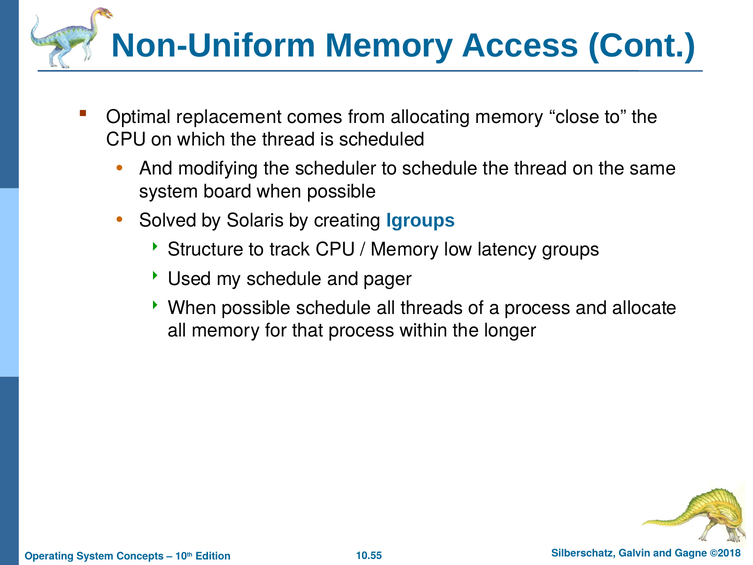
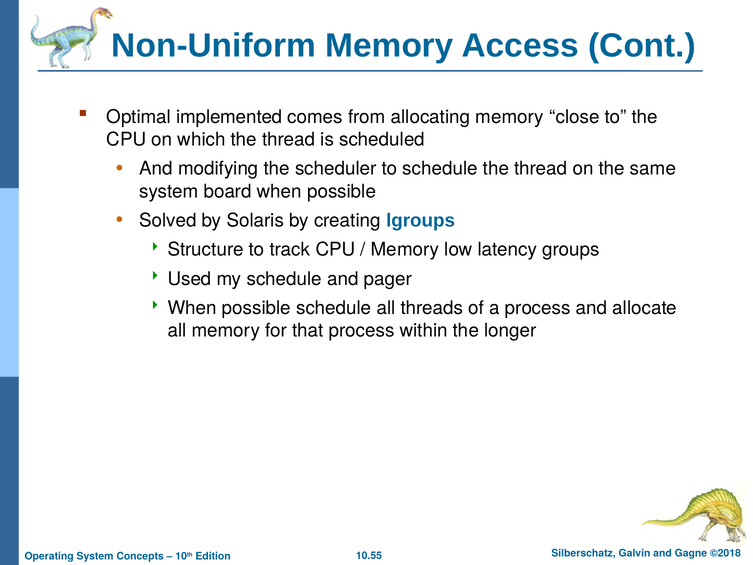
replacement: replacement -> implemented
